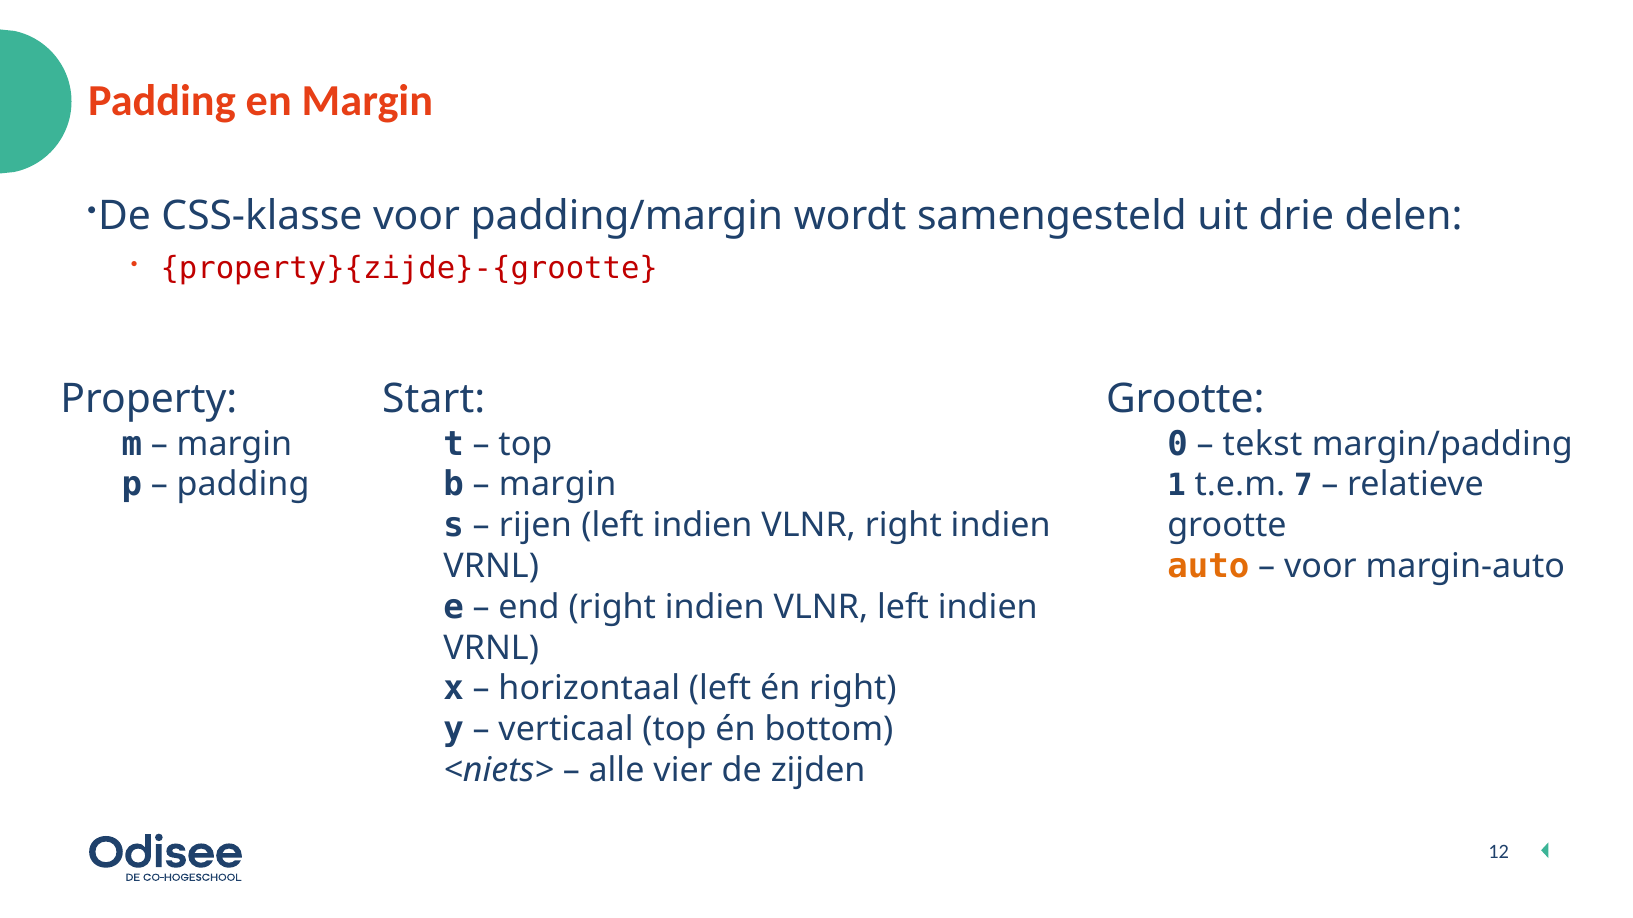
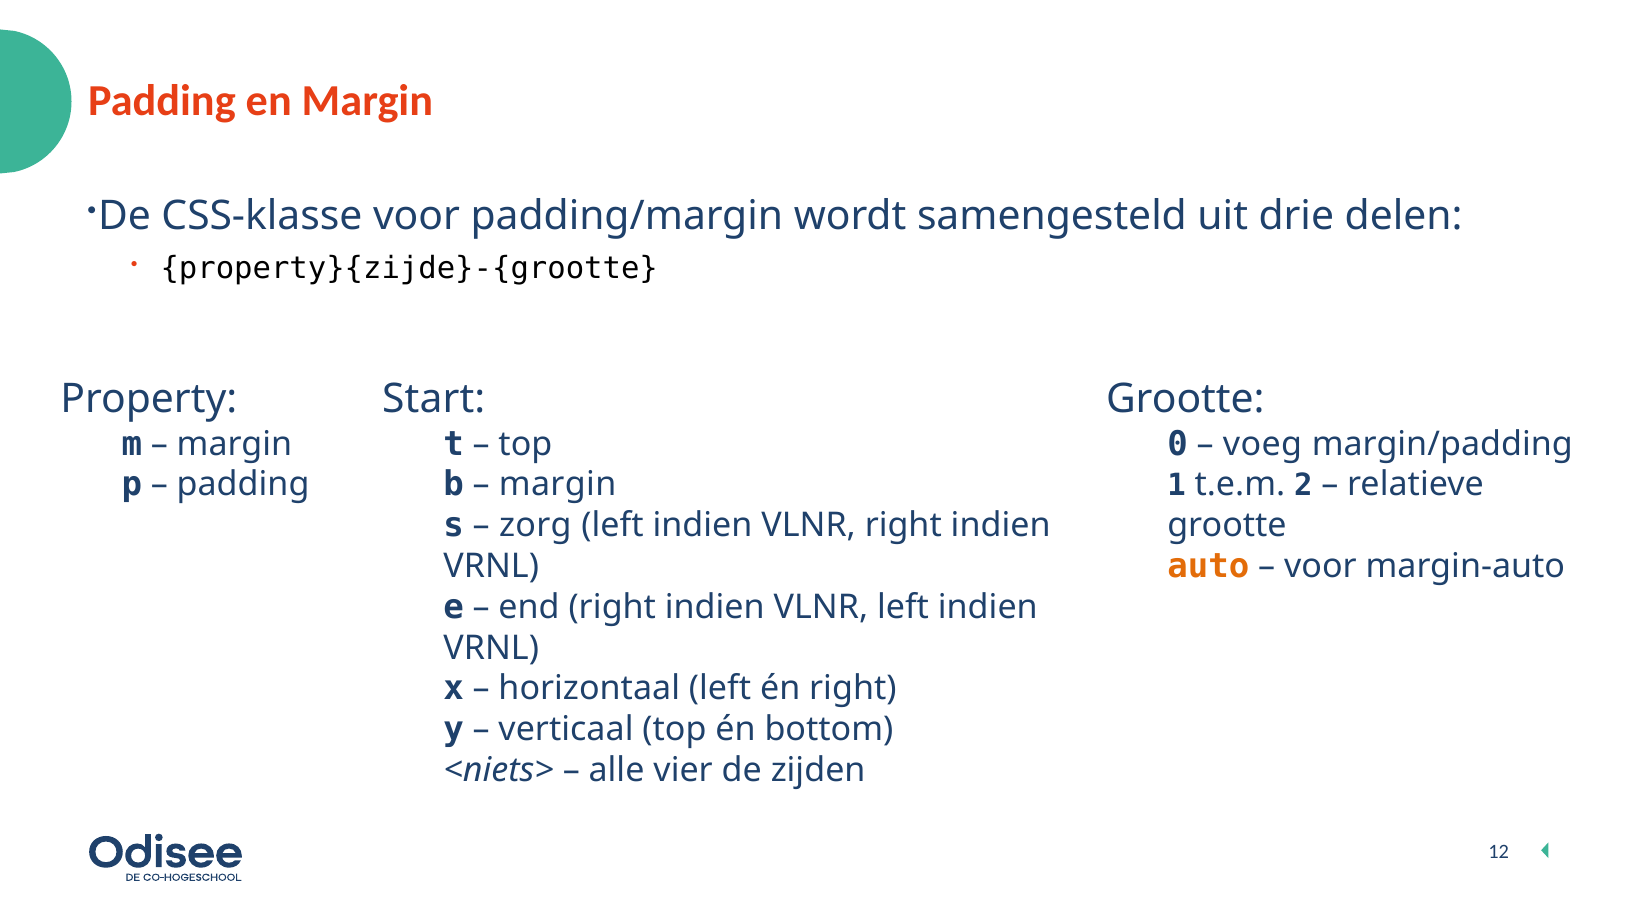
property}{zijde}-{grootte colour: red -> black
tekst: tekst -> voeg
7: 7 -> 2
rijen: rijen -> zorg
